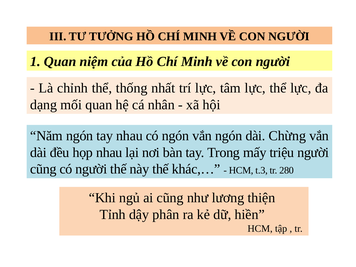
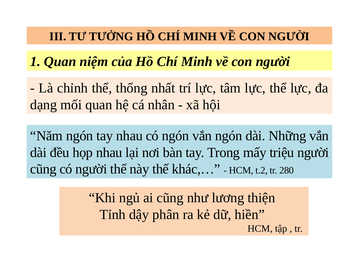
Chừng: Chừng -> Những
t.3: t.3 -> t.2
